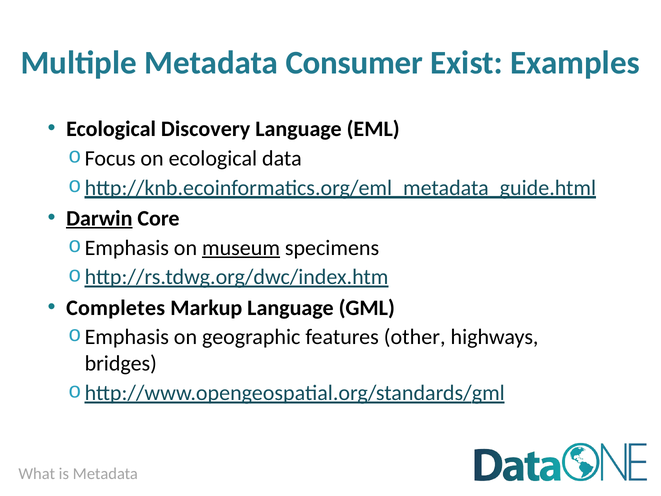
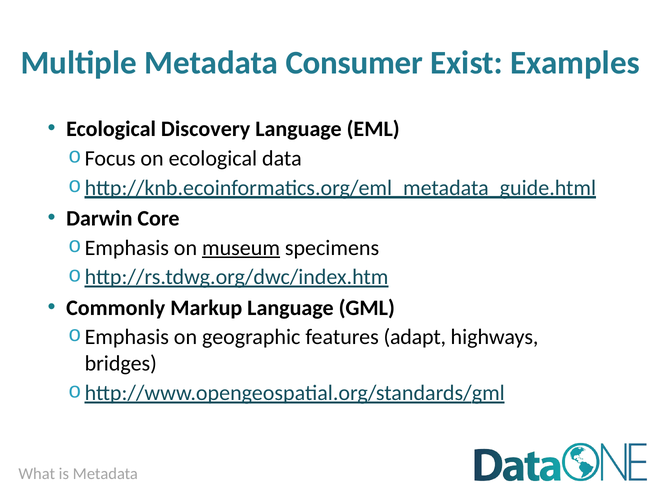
Darwin underline: present -> none
Completes: Completes -> Commonly
other: other -> adapt
